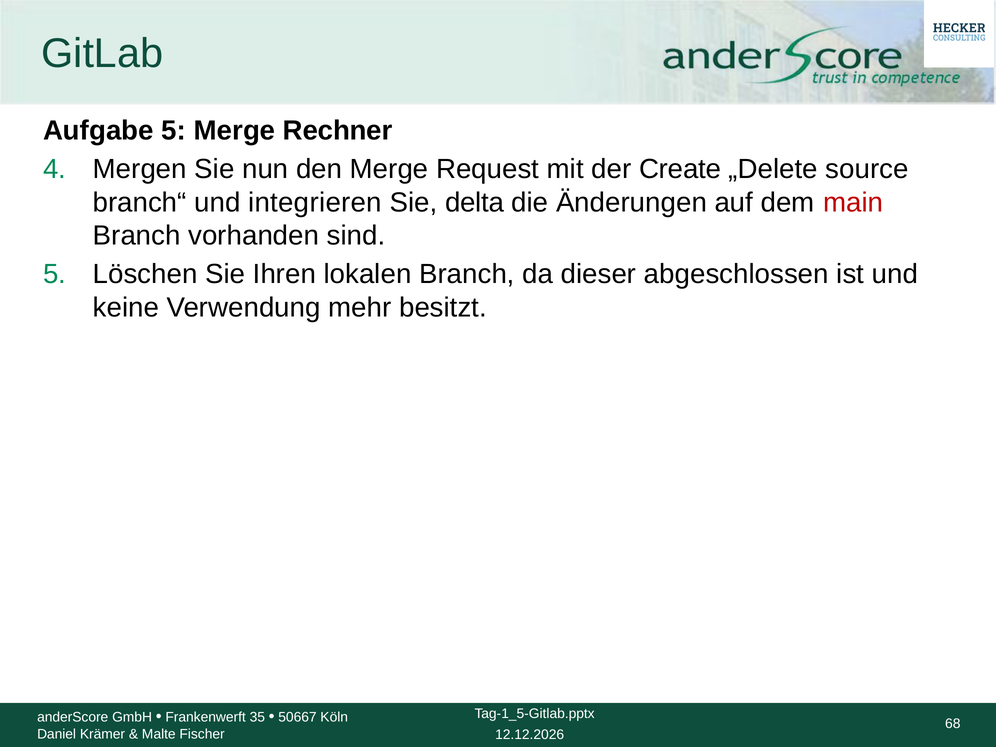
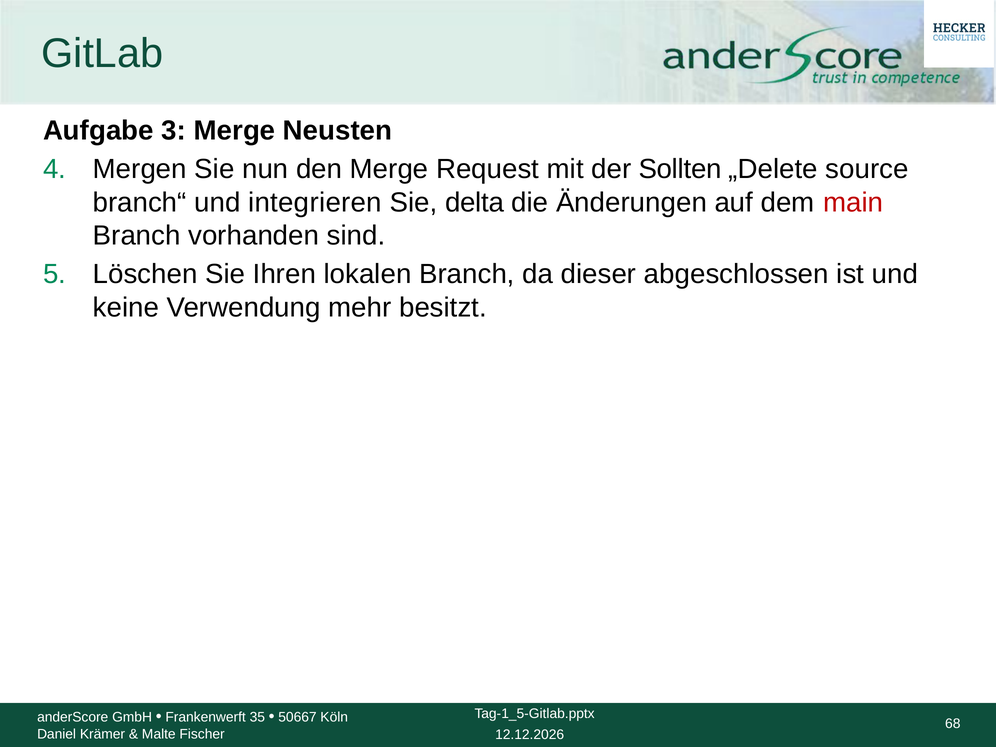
Aufgabe 5: 5 -> 3
Rechner: Rechner -> Neusten
Create: Create -> Sollten
